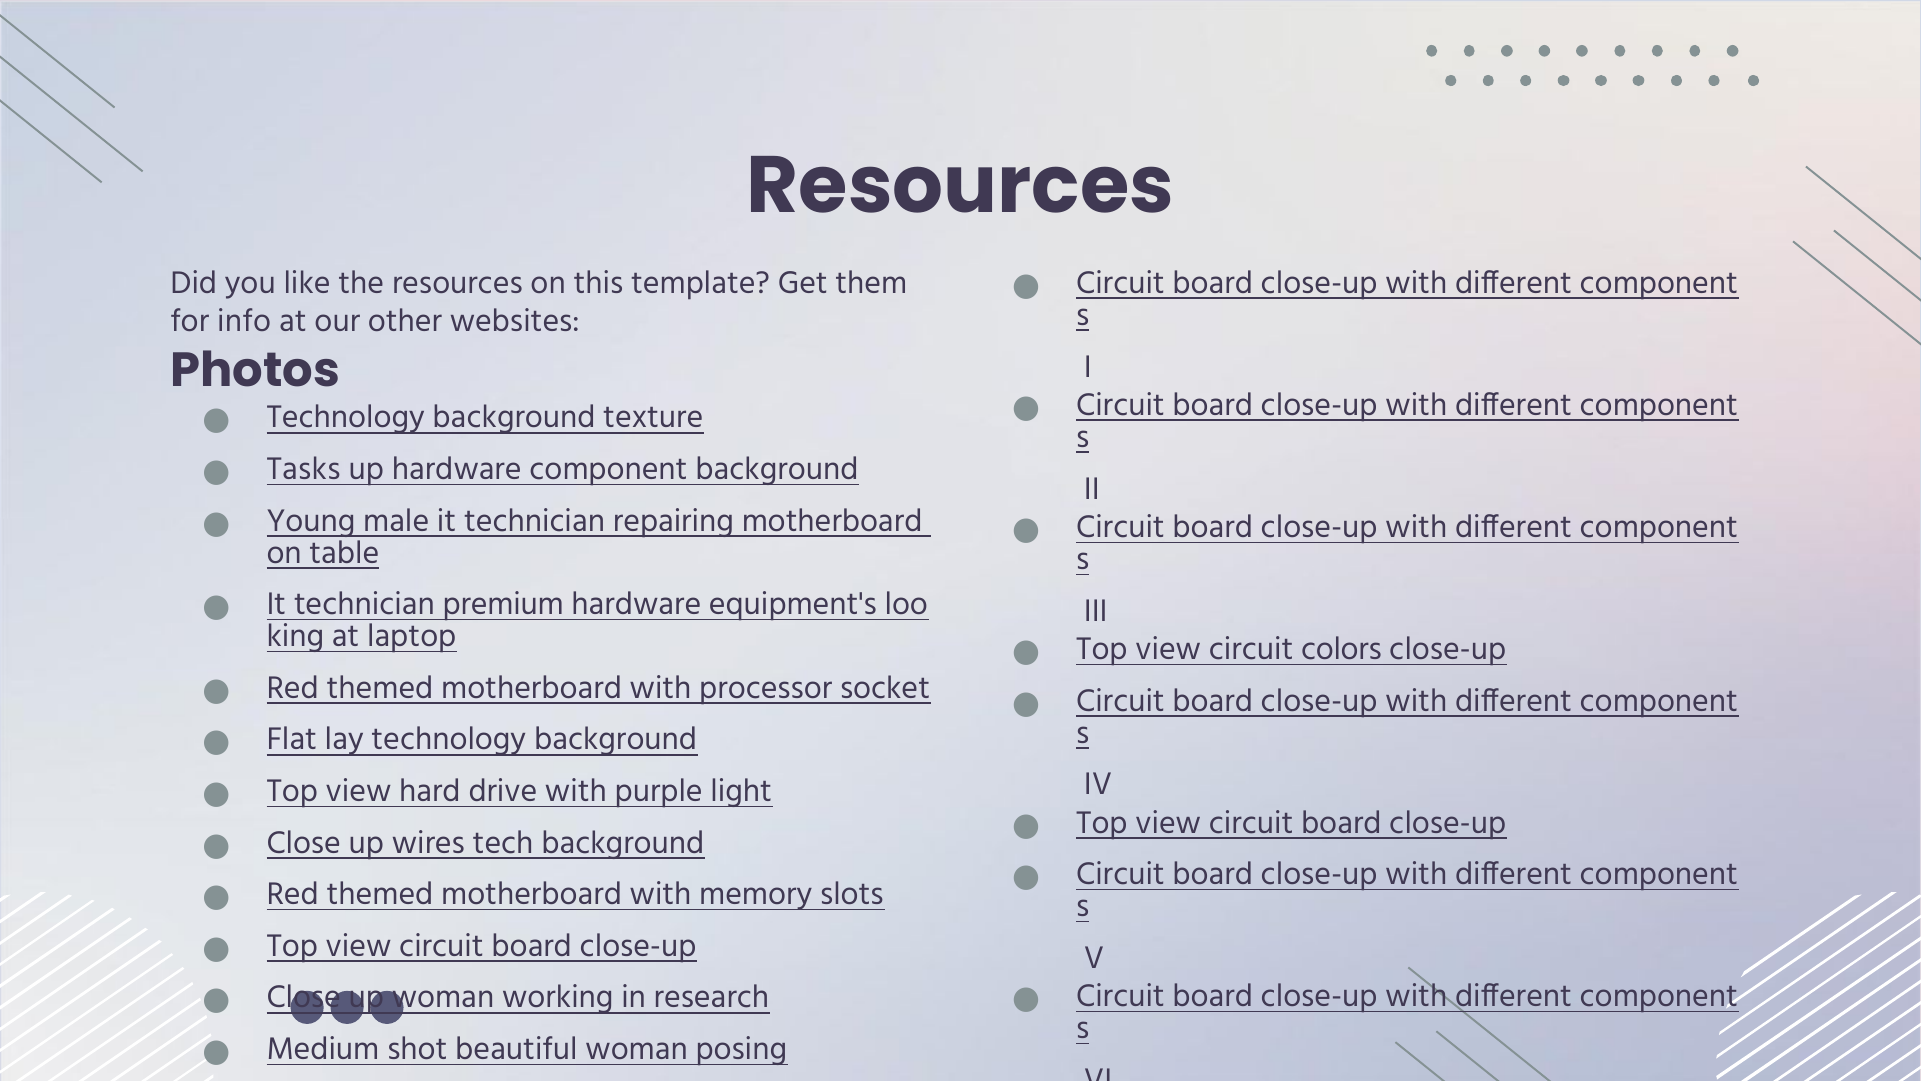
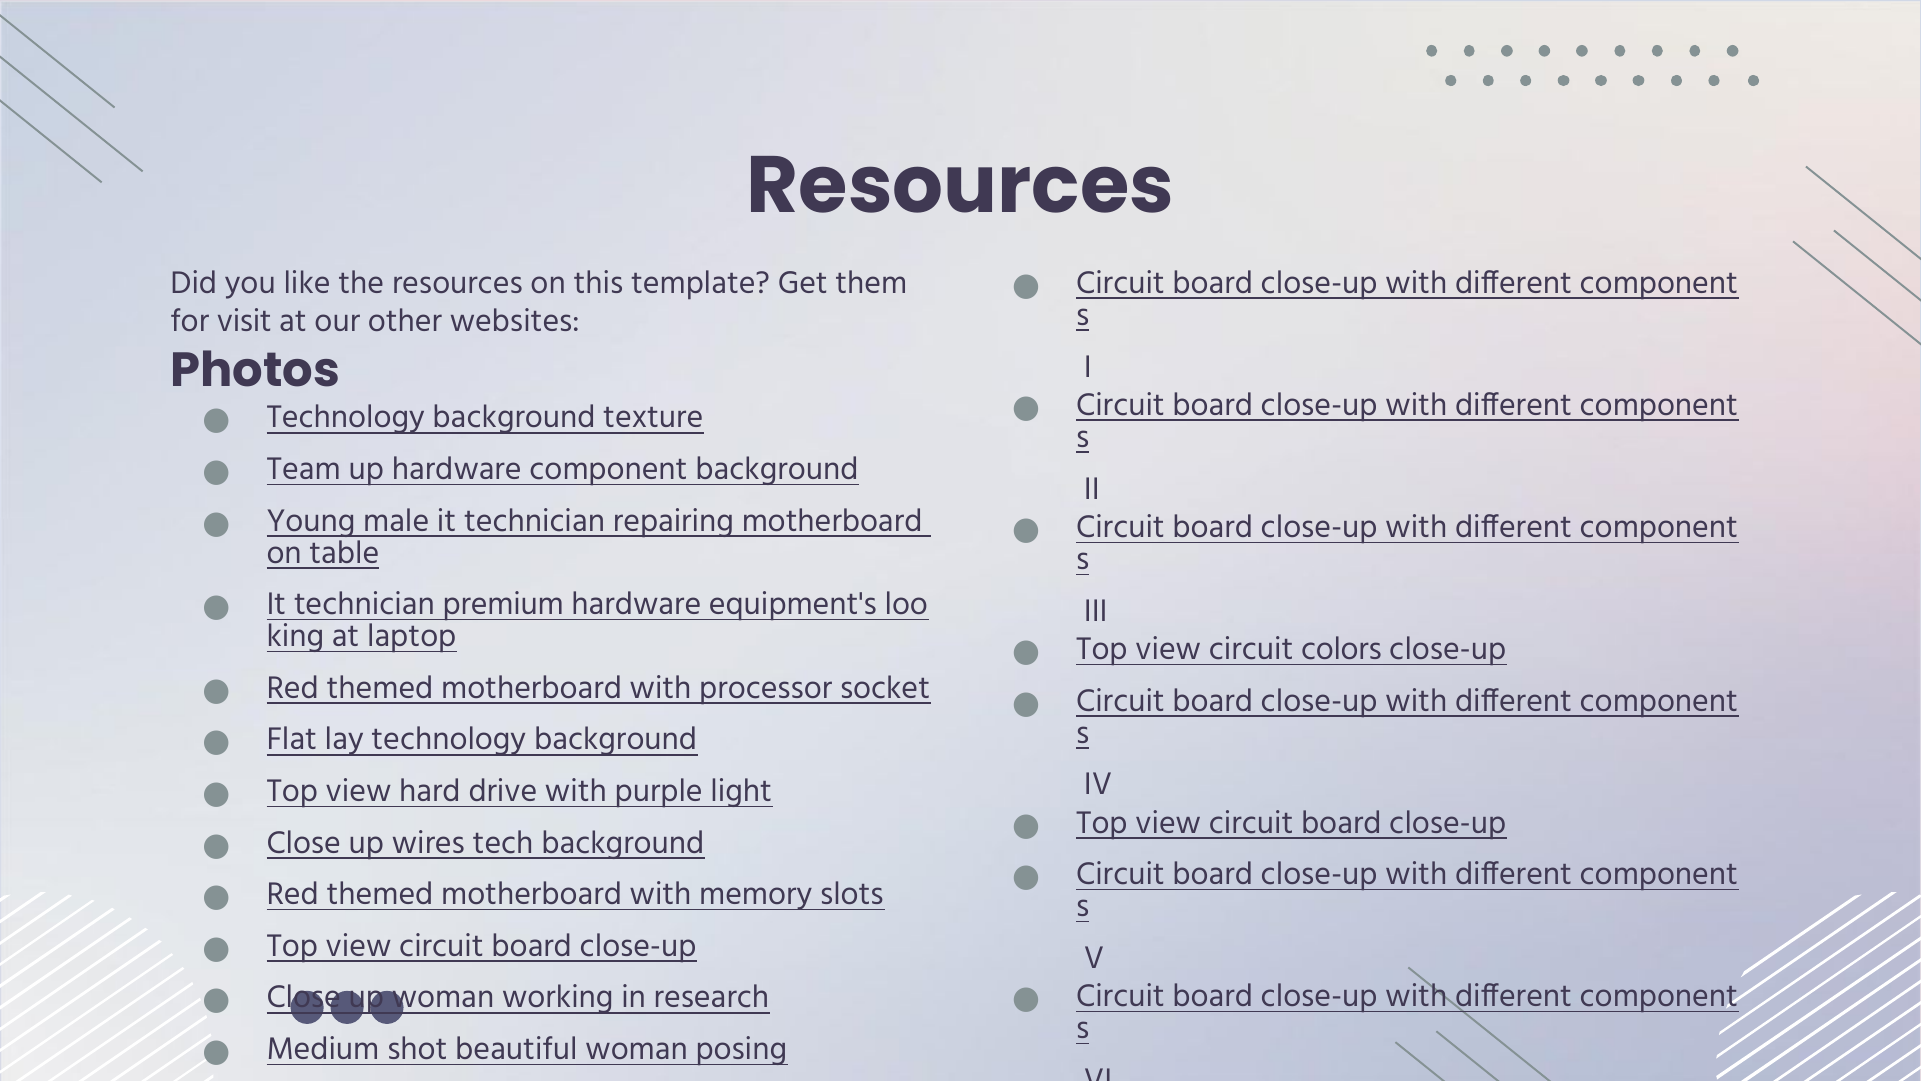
info: info -> visit
Tasks: Tasks -> Team
